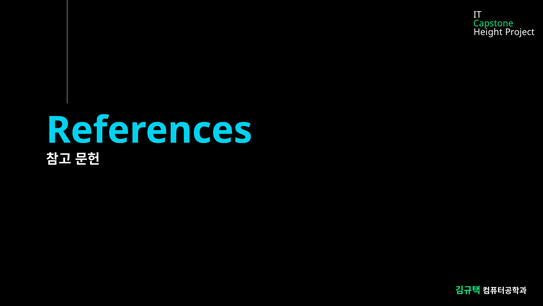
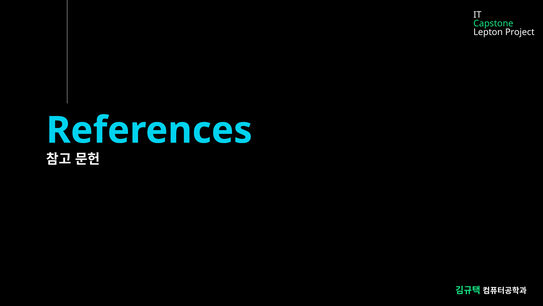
Height: Height -> Lepton
